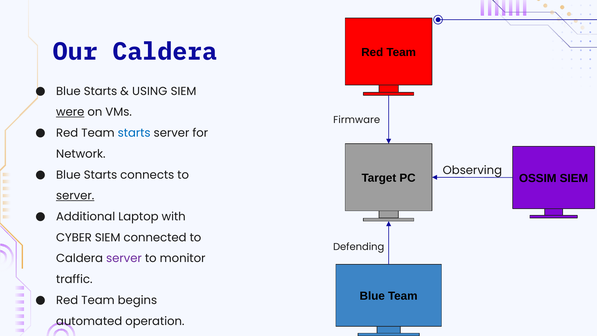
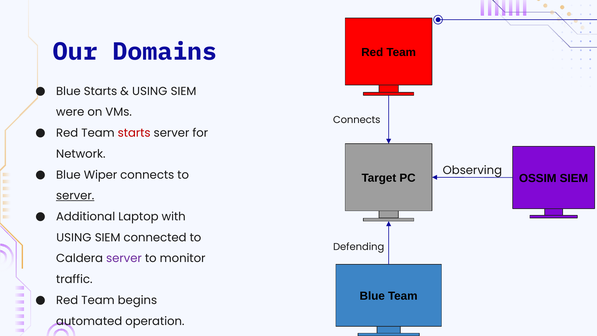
Our Caldera: Caldera -> Domains
were underline: present -> none
Firmware at (357, 120): Firmware -> Connects
starts at (134, 133) colour: blue -> red
Starts at (100, 175): Starts -> Wiper
CYBER at (74, 237): CYBER -> USING
